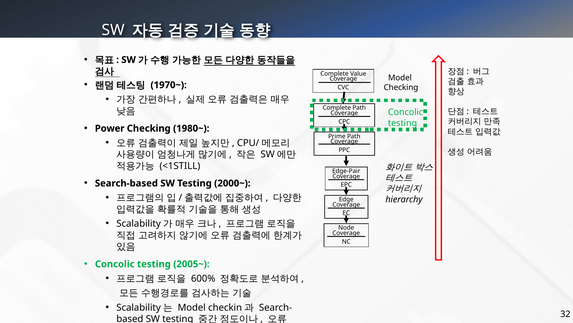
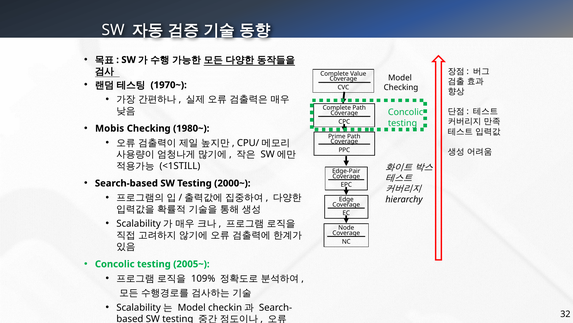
Power: Power -> Mobis
600%: 600% -> 109%
